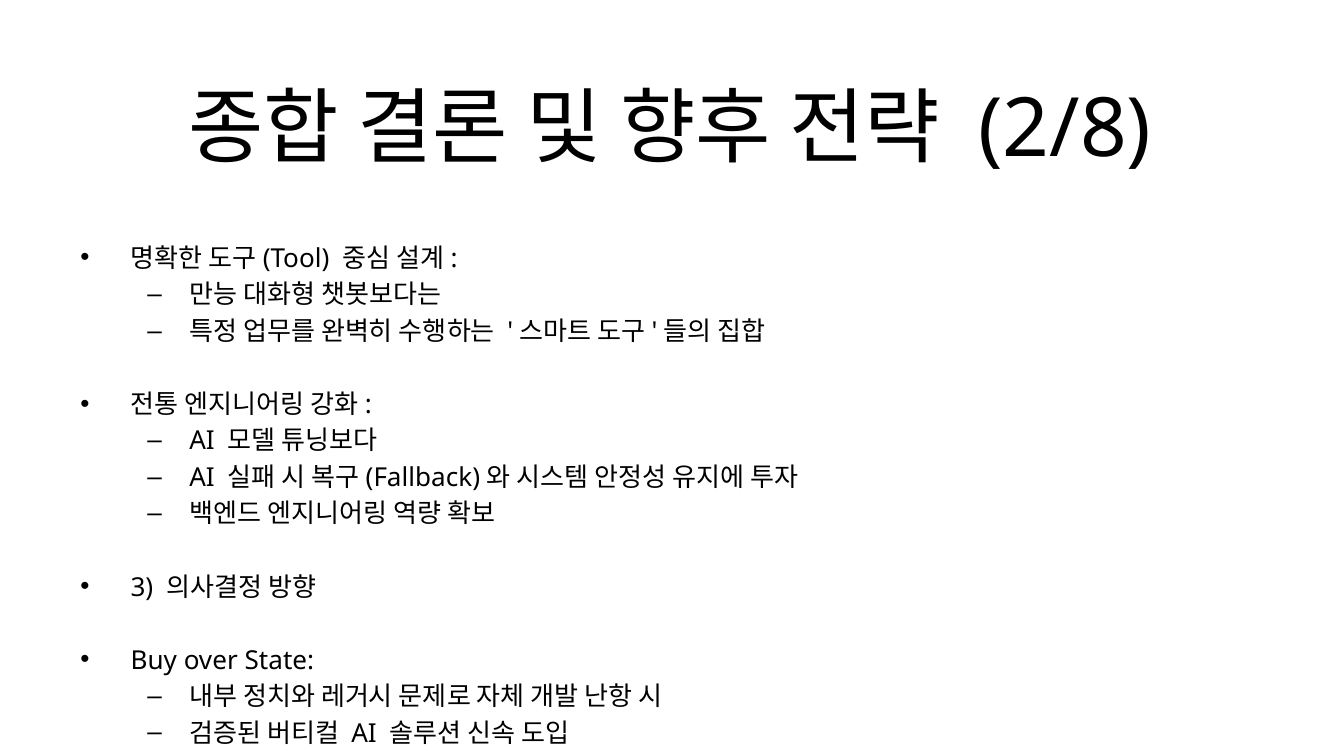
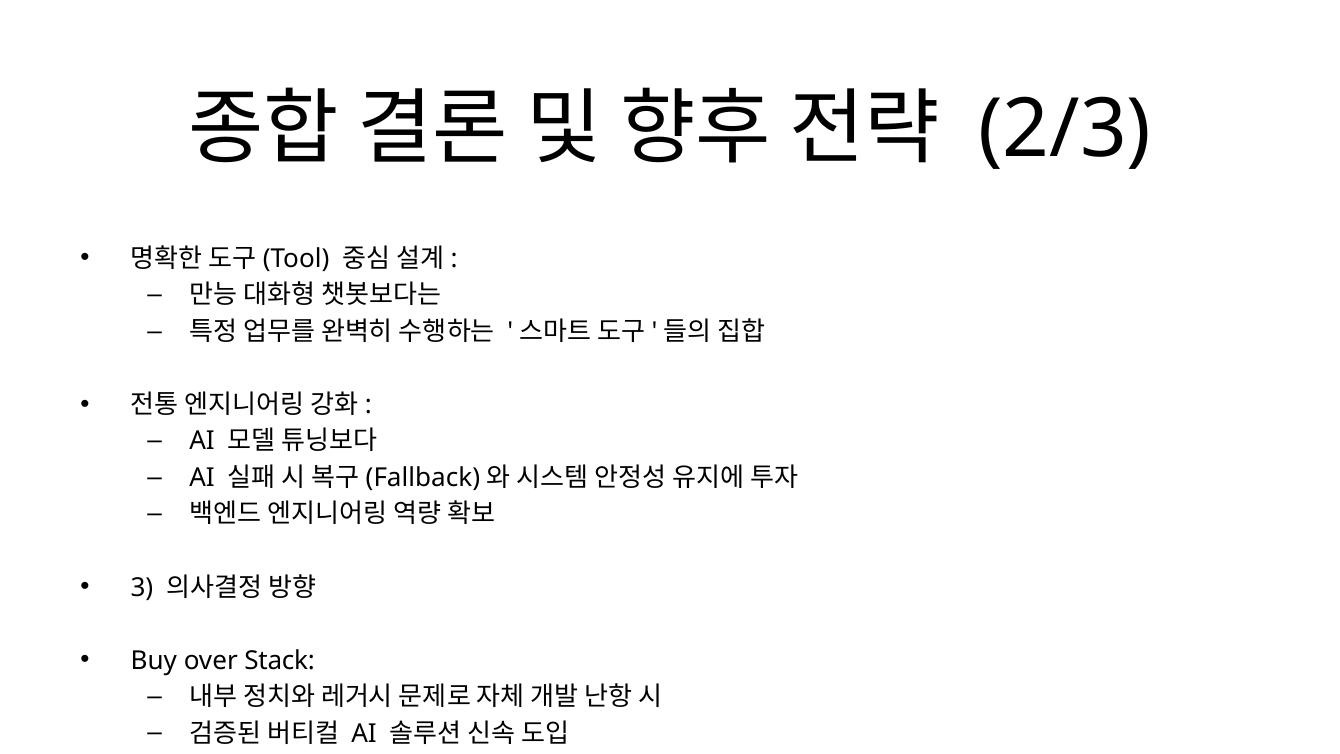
2/8: 2/8 -> 2/3
State: State -> Stack
